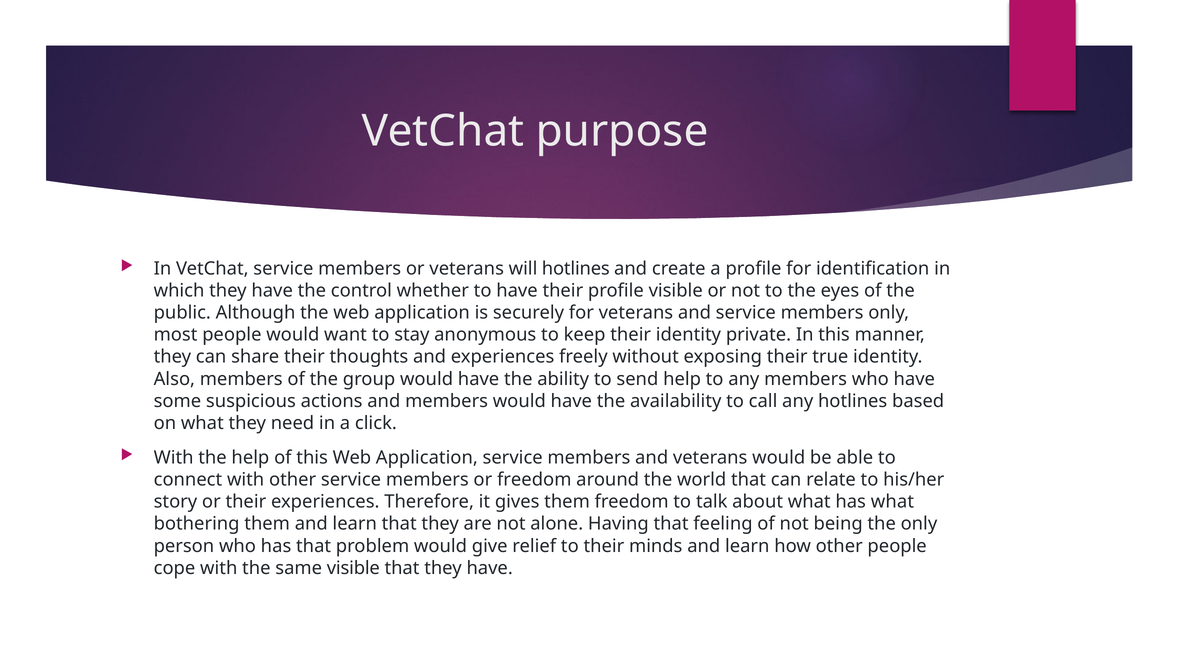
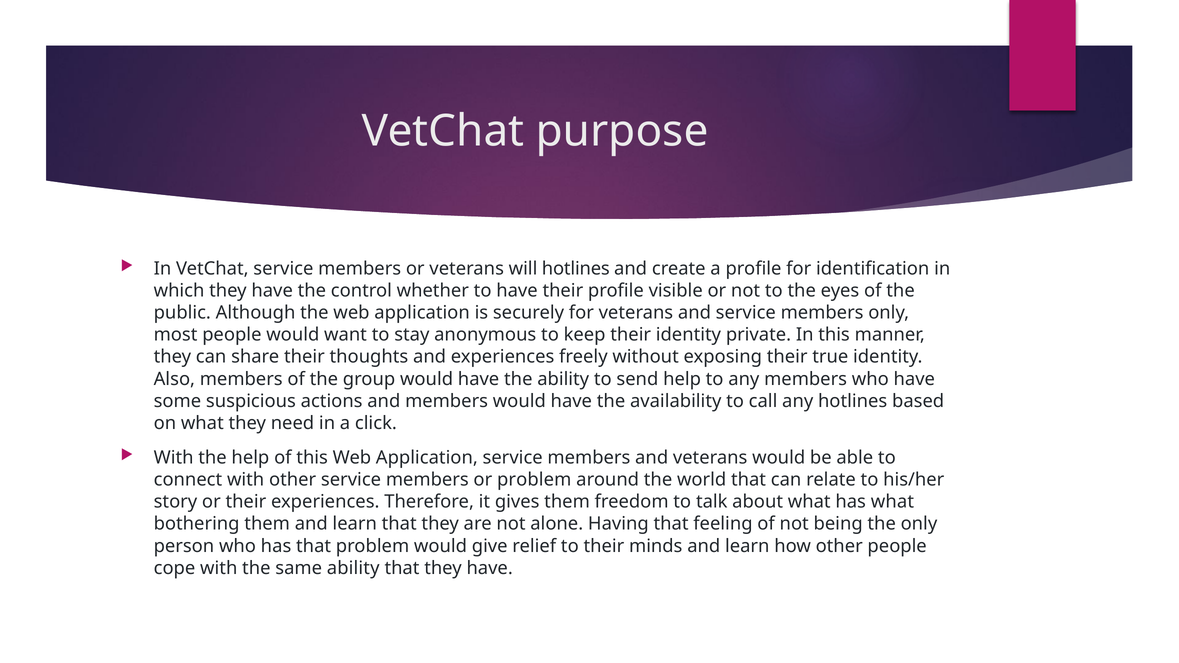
or freedom: freedom -> problem
same visible: visible -> ability
